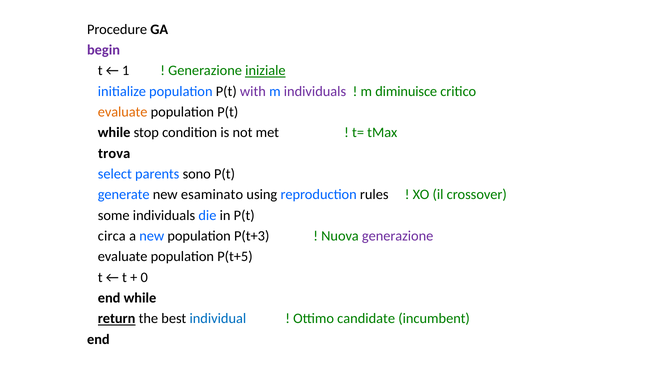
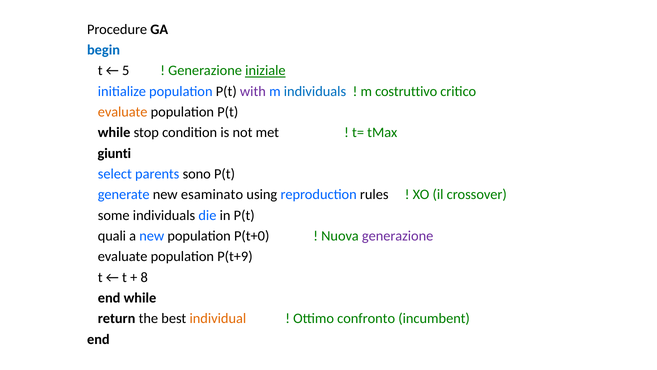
begin colour: purple -> blue
1: 1 -> 5
individuals at (315, 91) colour: purple -> blue
diminuisce: diminuisce -> costruttivo
trova: trova -> giunti
circa: circa -> quali
P(t+3: P(t+3 -> P(t+0
P(t+5: P(t+5 -> P(t+9
0: 0 -> 8
return underline: present -> none
individual colour: blue -> orange
candidate: candidate -> confronto
